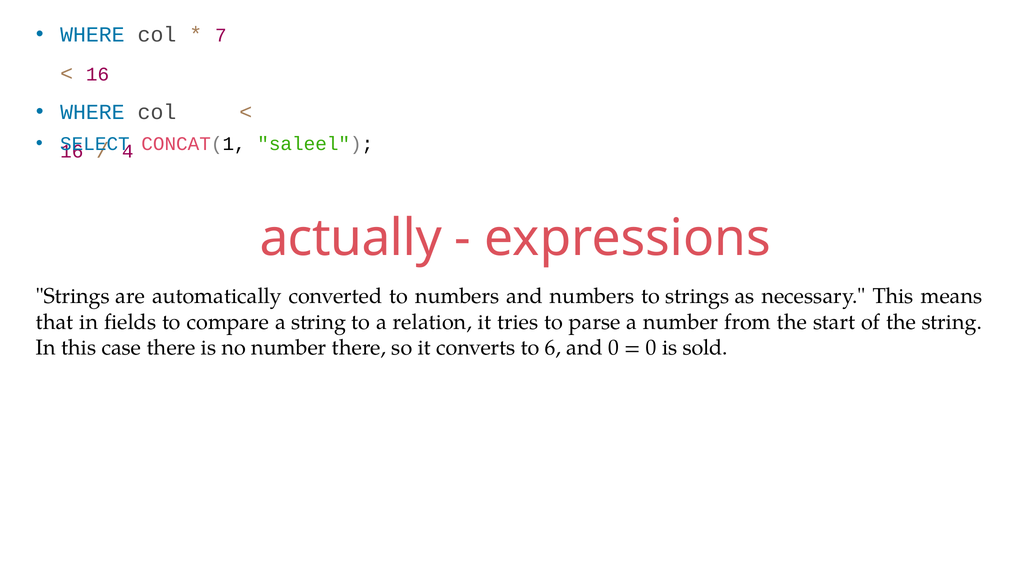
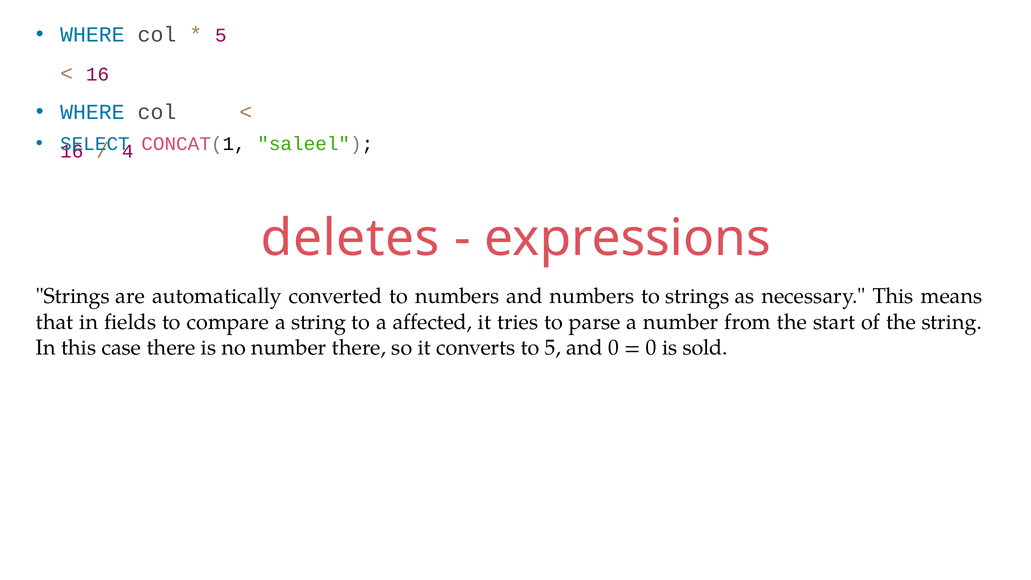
7 at (221, 36): 7 -> 5
actually: actually -> deletes
relation: relation -> affected
to 6: 6 -> 5
